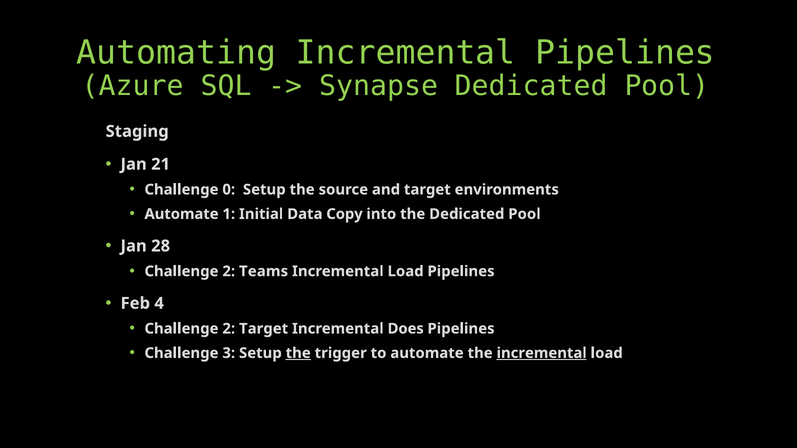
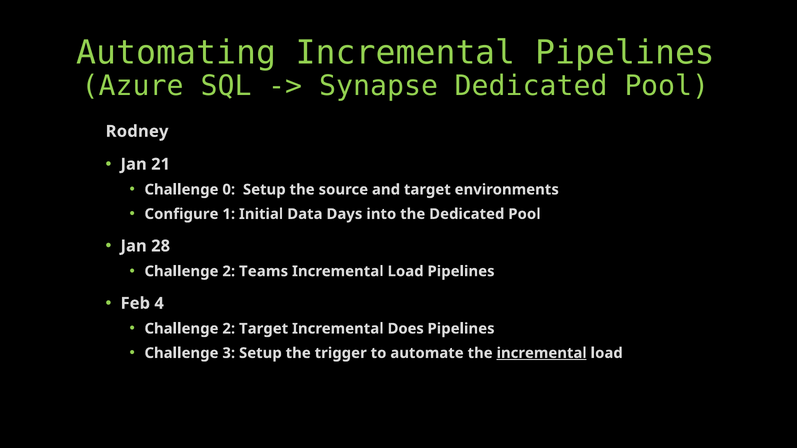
Staging: Staging -> Rodney
Automate at (182, 214): Automate -> Configure
Copy: Copy -> Days
the at (298, 353) underline: present -> none
